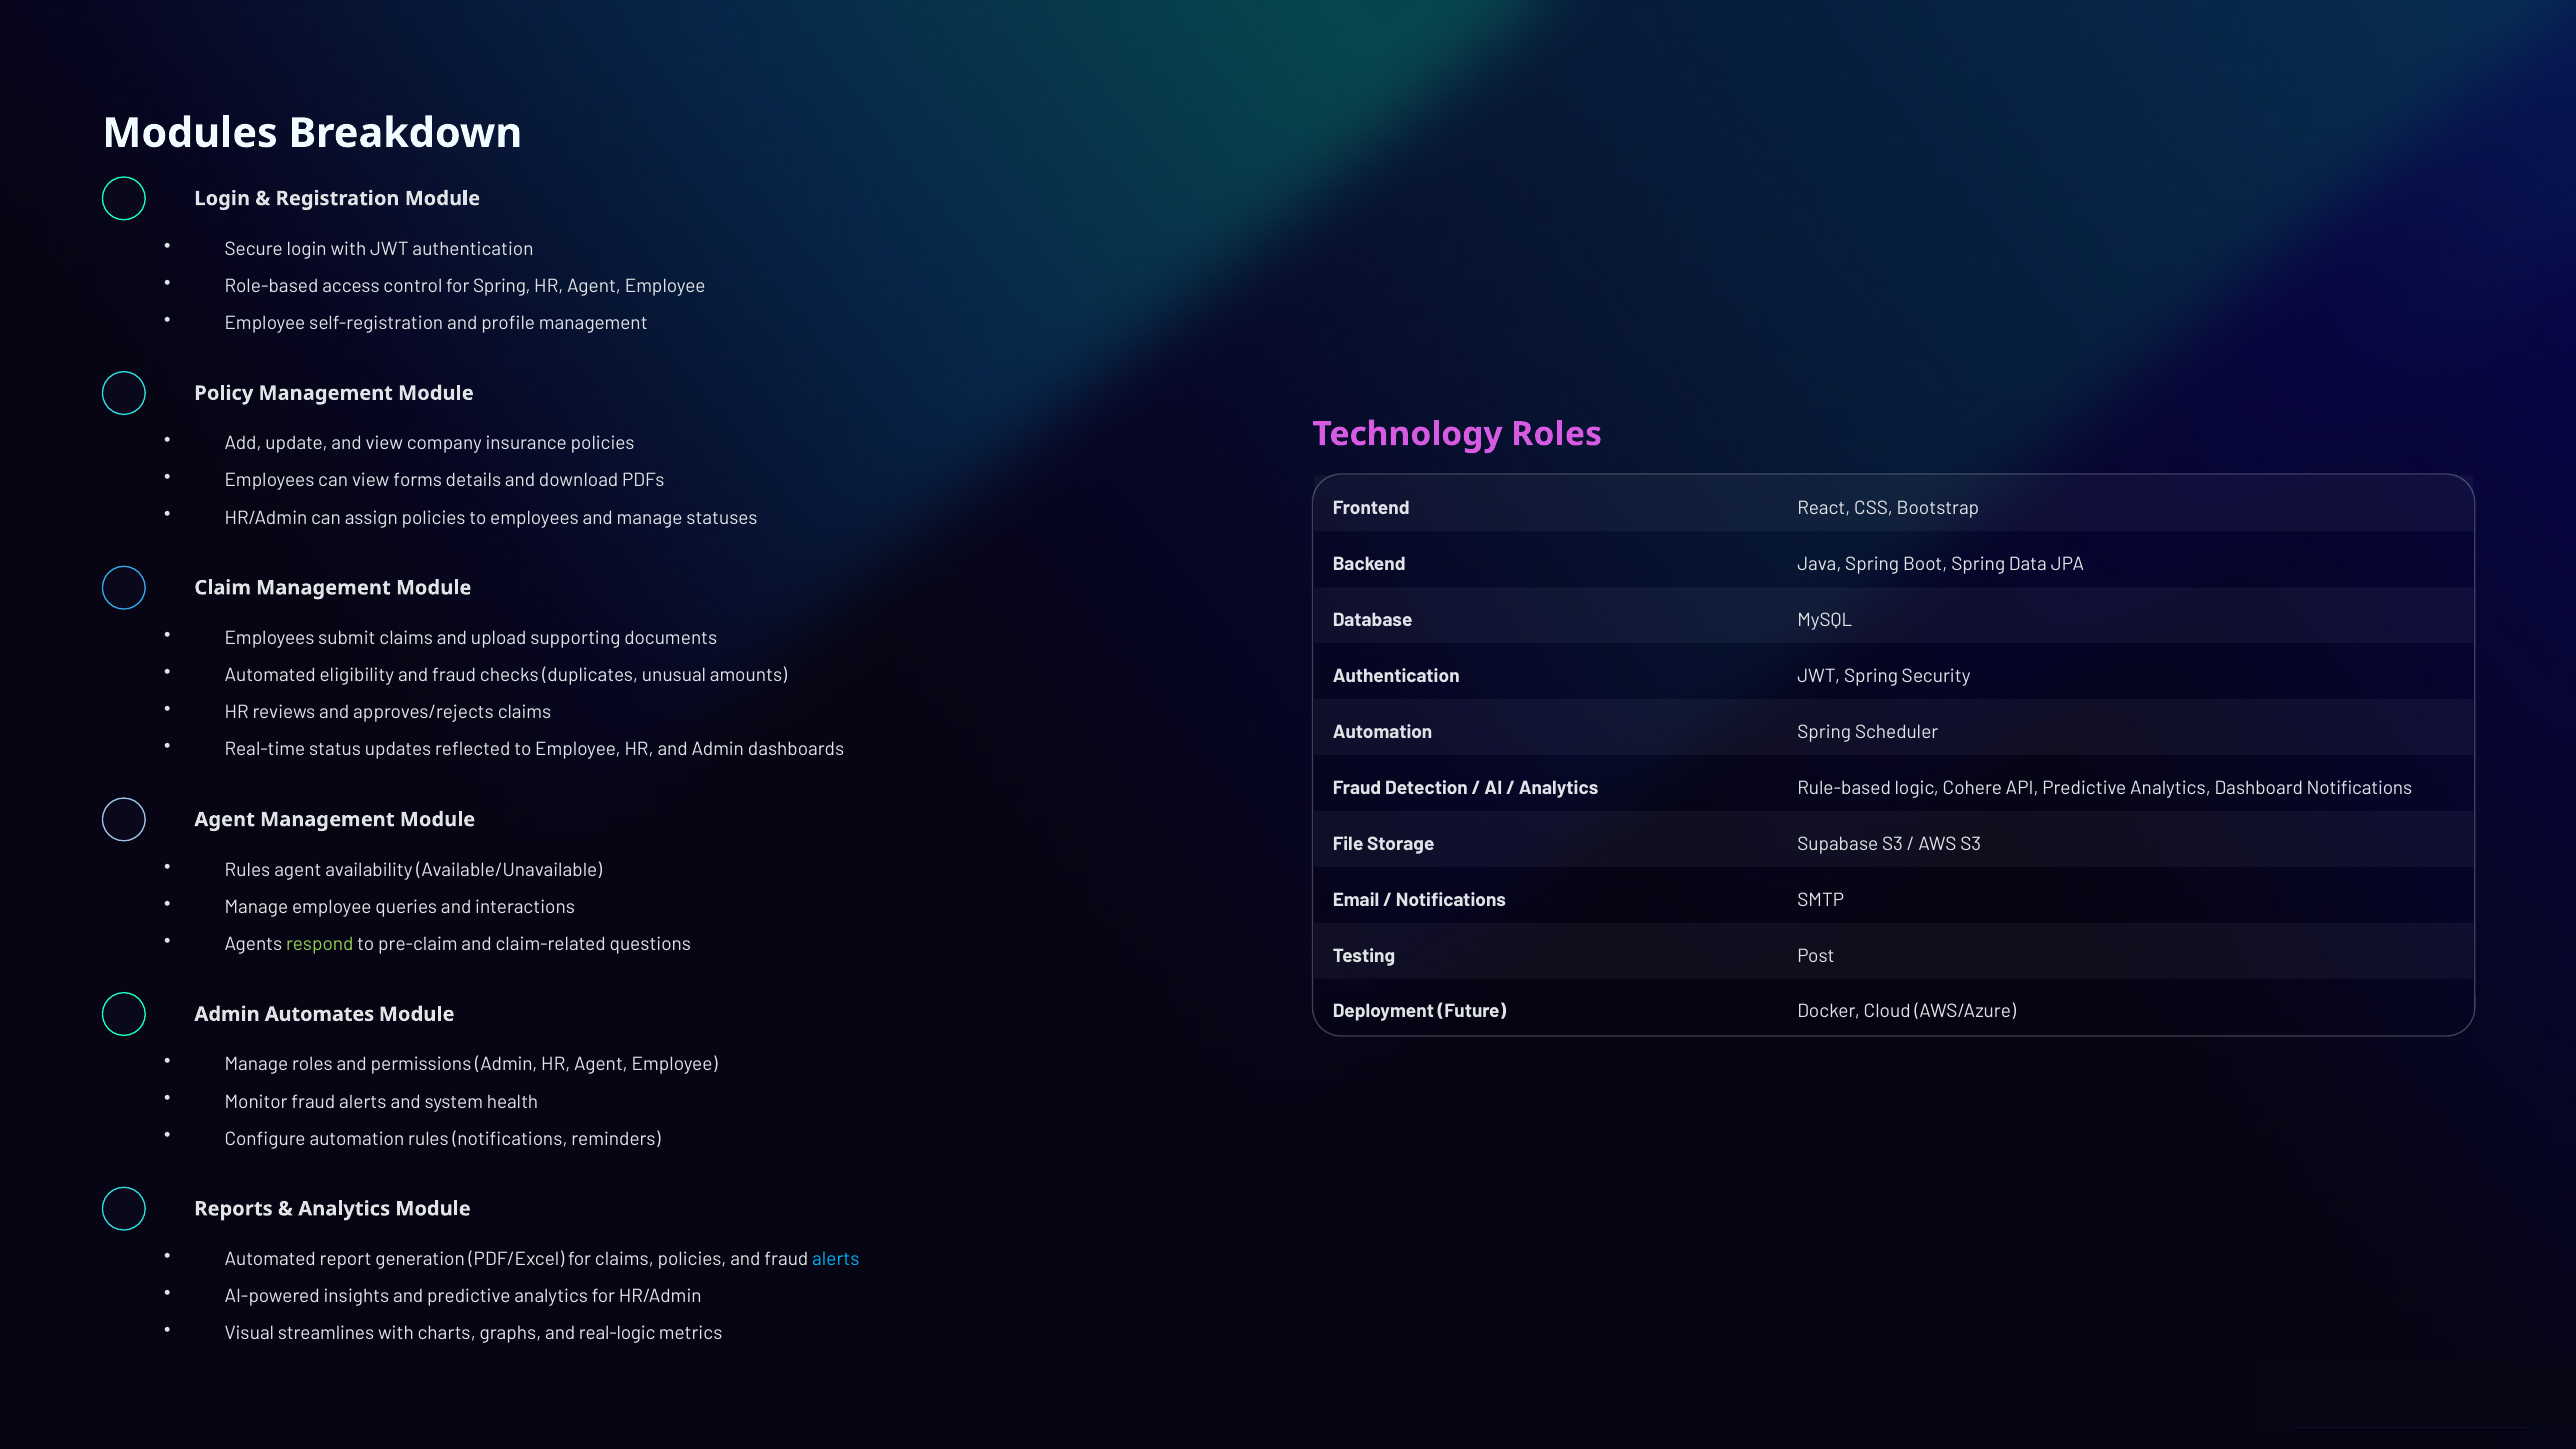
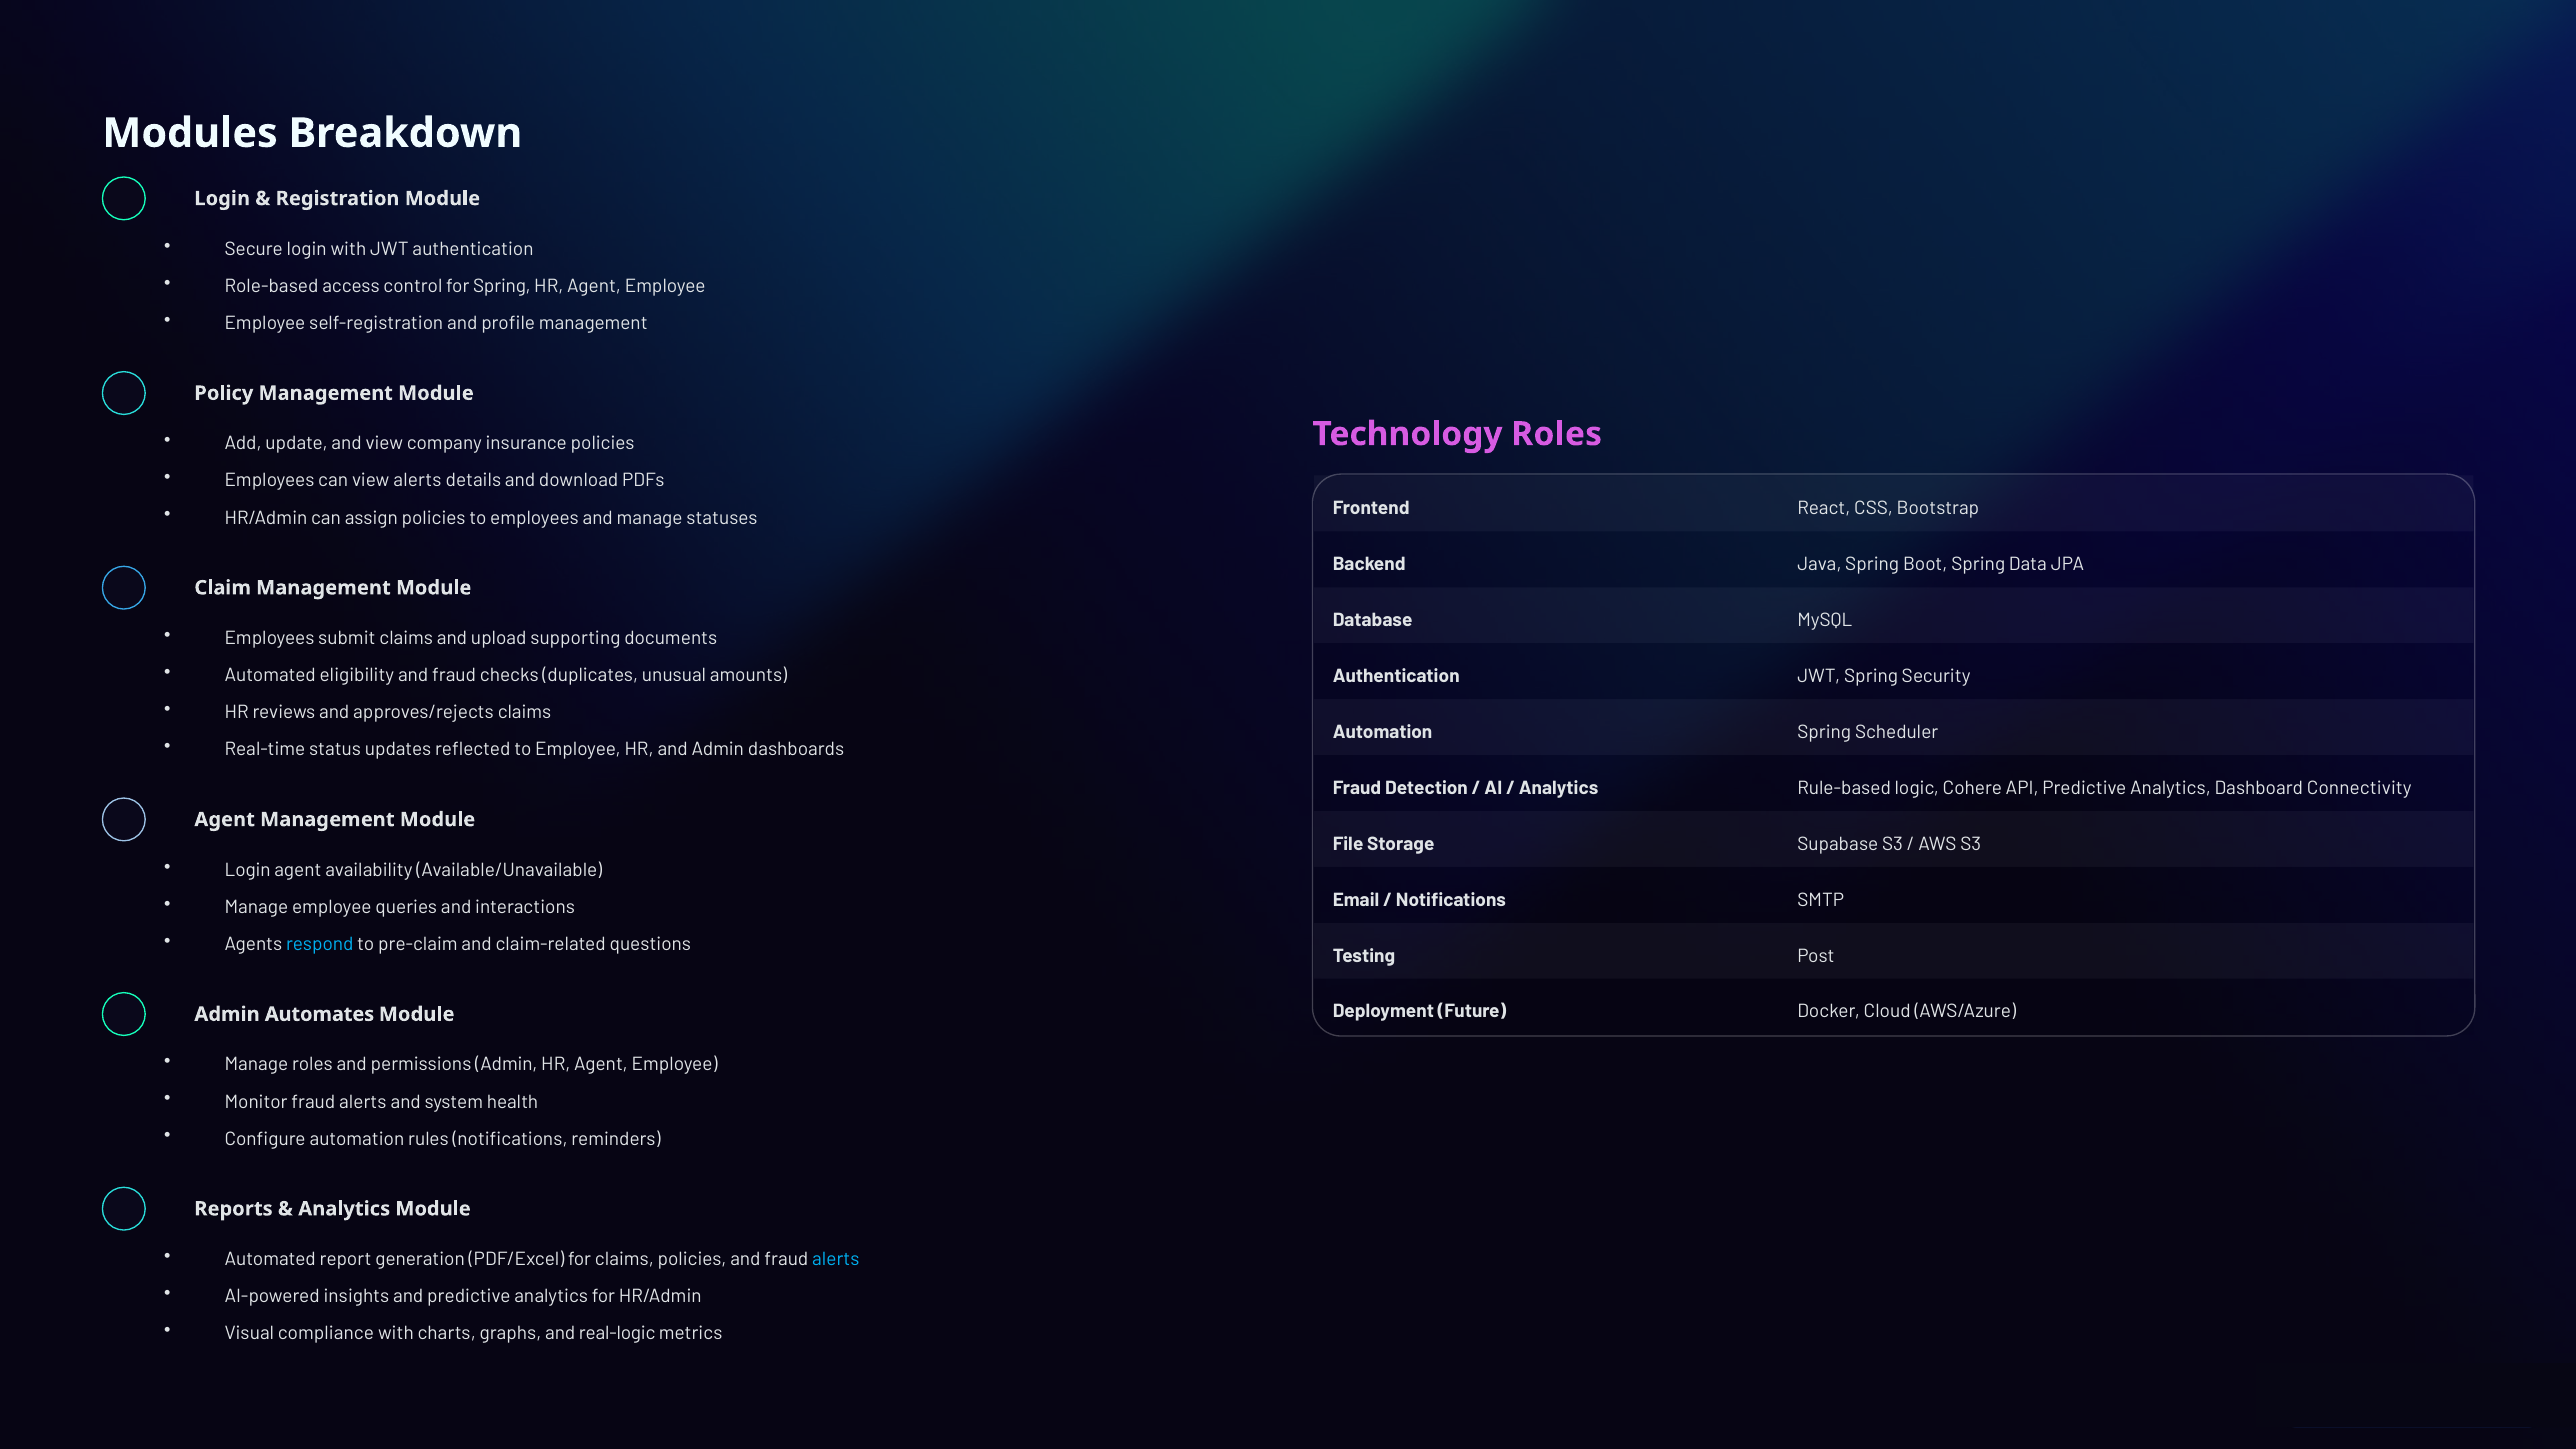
view forms: forms -> alerts
Dashboard Notifications: Notifications -> Connectivity
Rules at (247, 870): Rules -> Login
respond colour: light green -> light blue
streamlines: streamlines -> compliance
